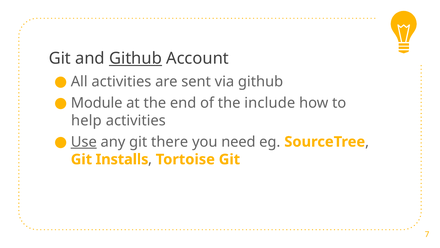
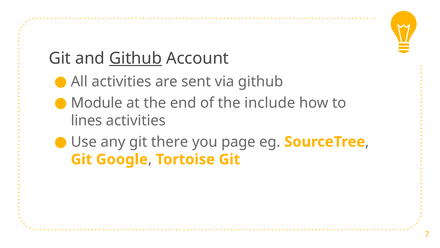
help: help -> lines
Use underline: present -> none
need: need -> page
Installs: Installs -> Google
